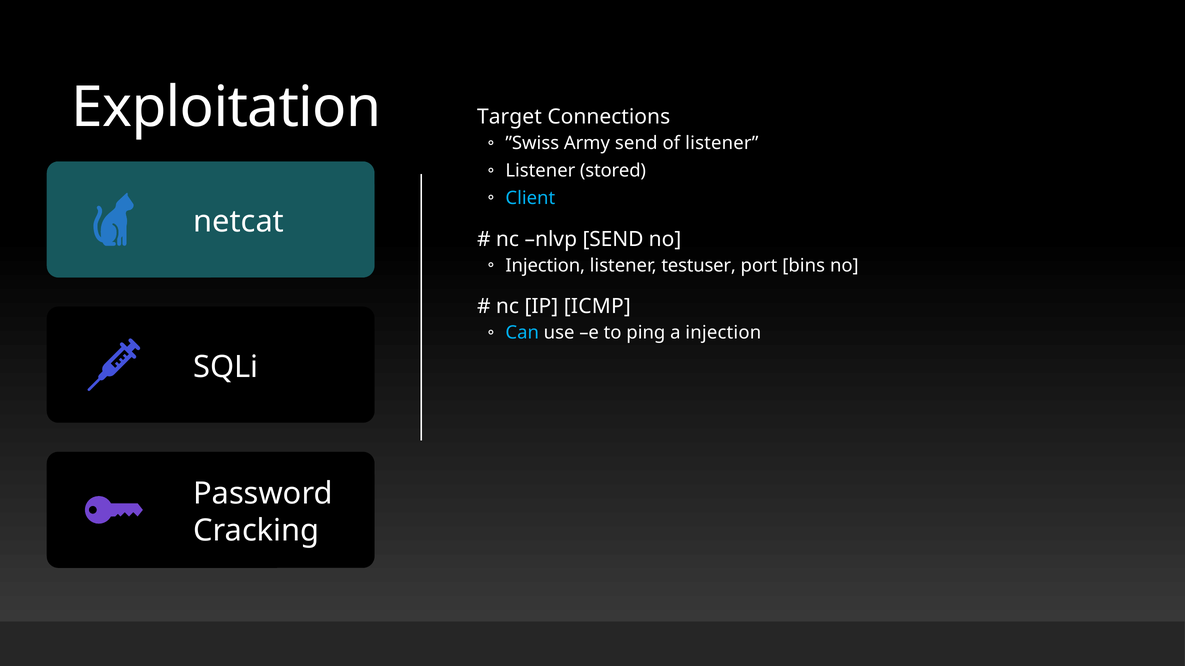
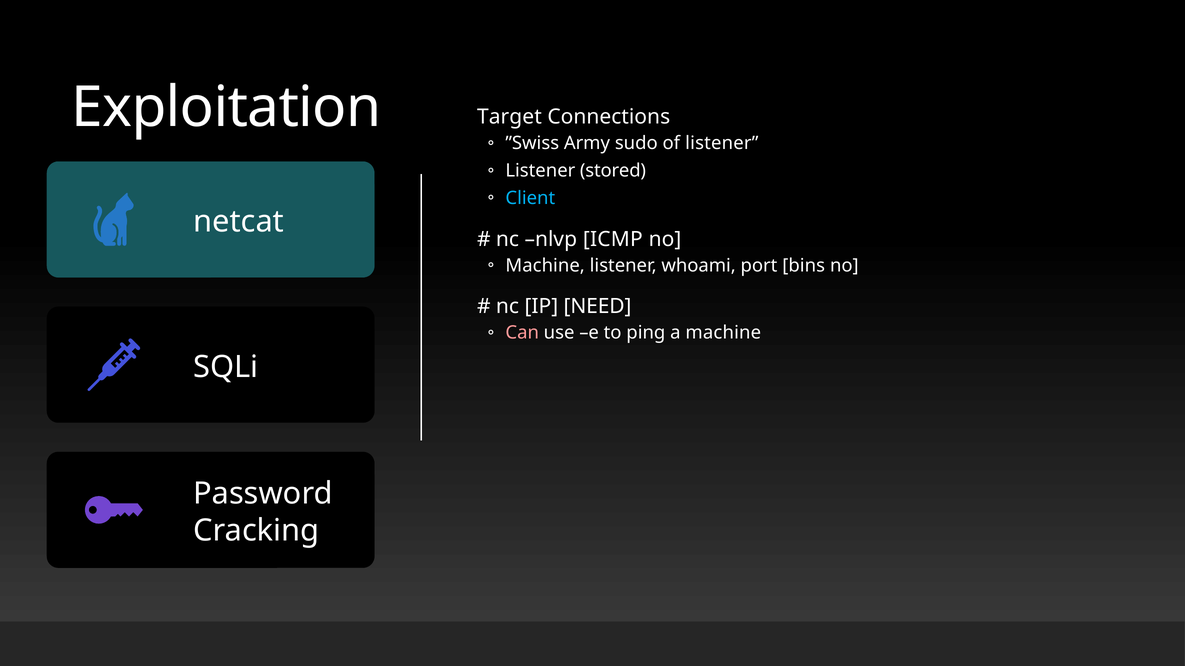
Army send: send -> sudo
nlvp SEND: SEND -> ICMP
Injection at (545, 266): Injection -> Machine
testuser: testuser -> whoami
ICMP: ICMP -> NEED
Can colour: light blue -> pink
a injection: injection -> machine
